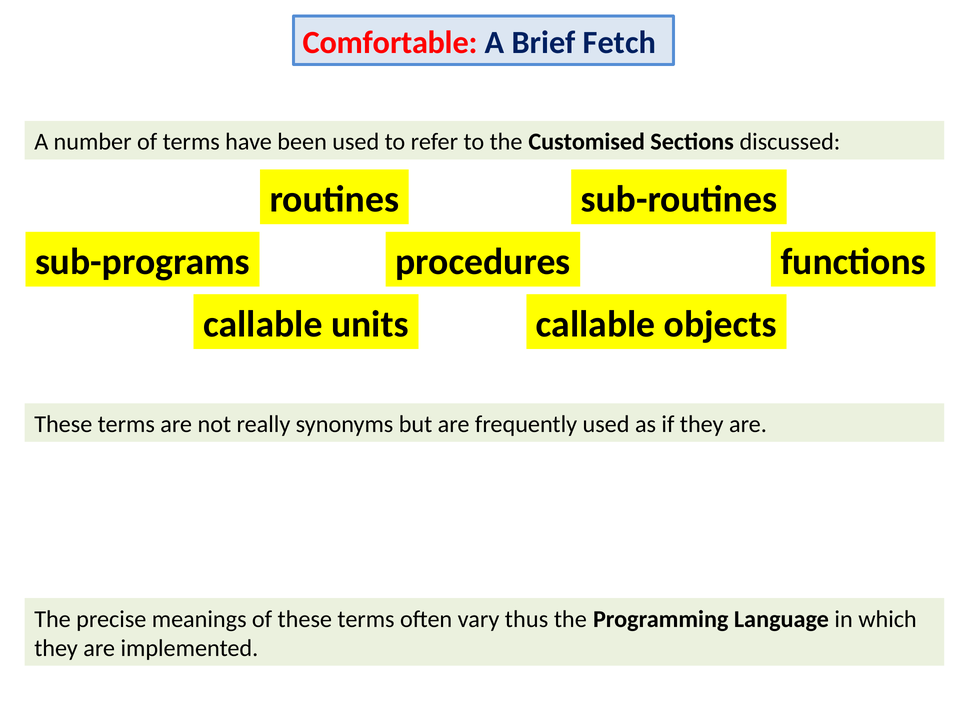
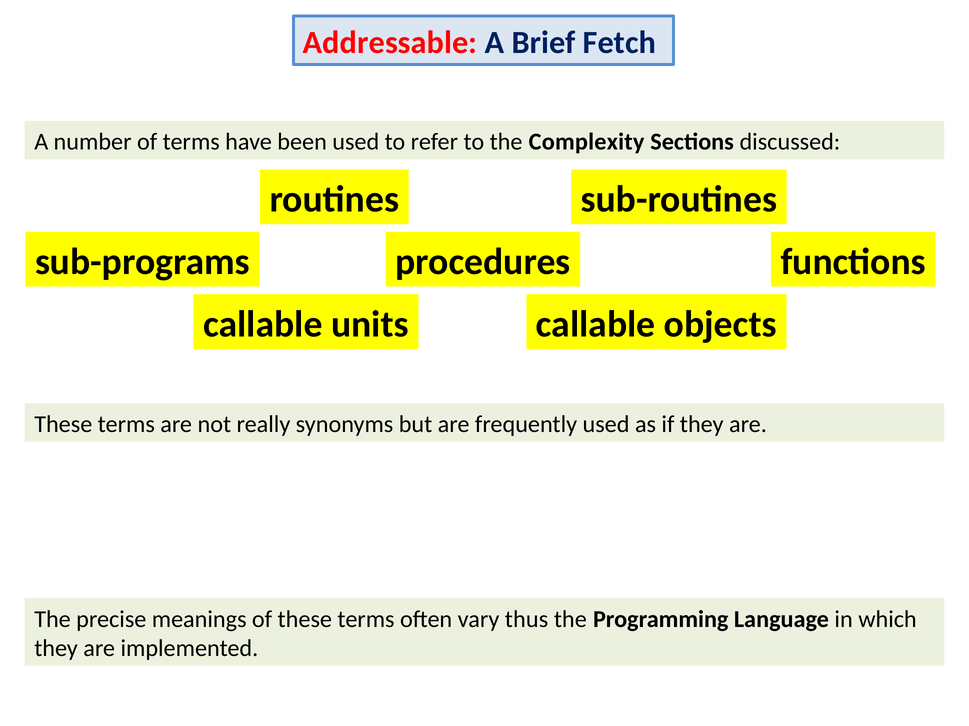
Comfortable: Comfortable -> Addressable
Customised: Customised -> Complexity
